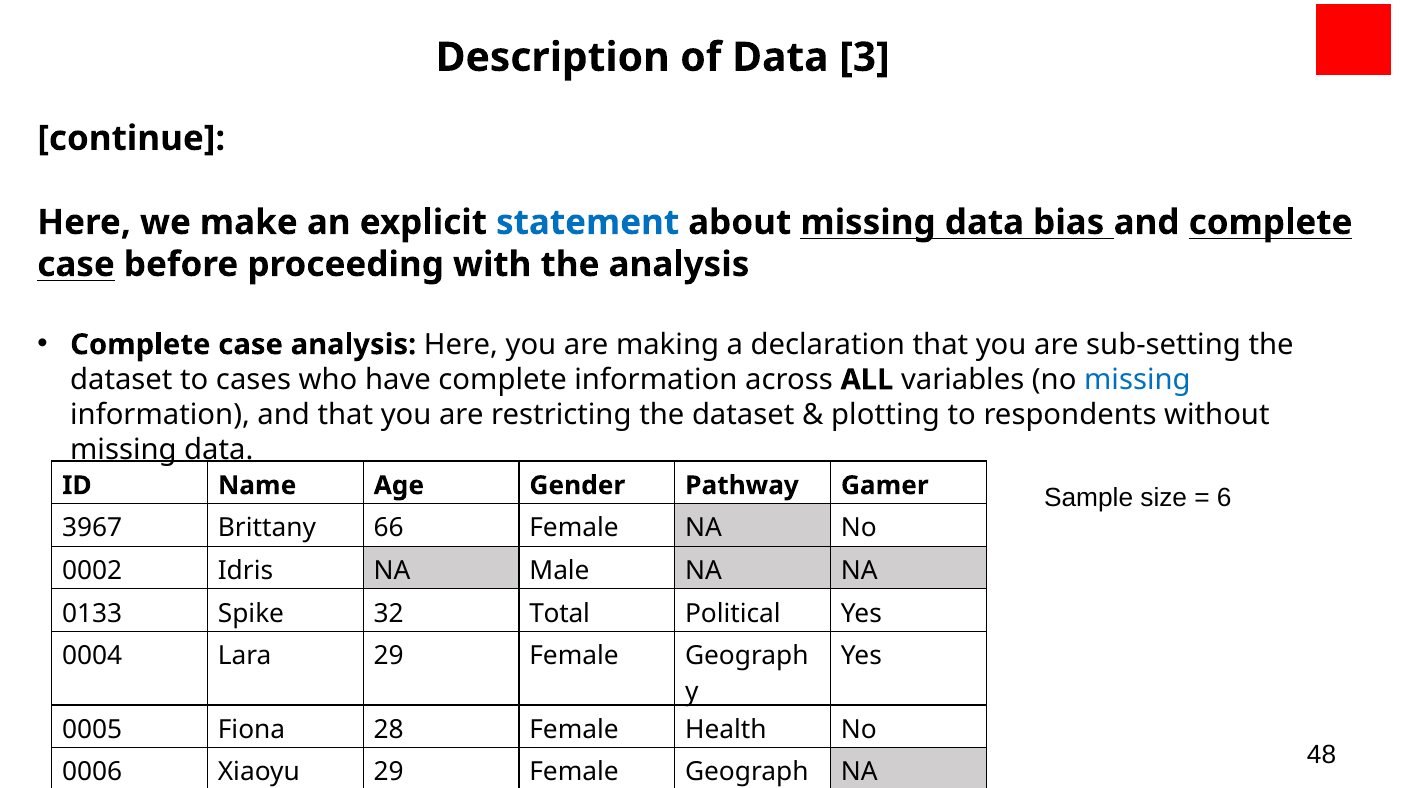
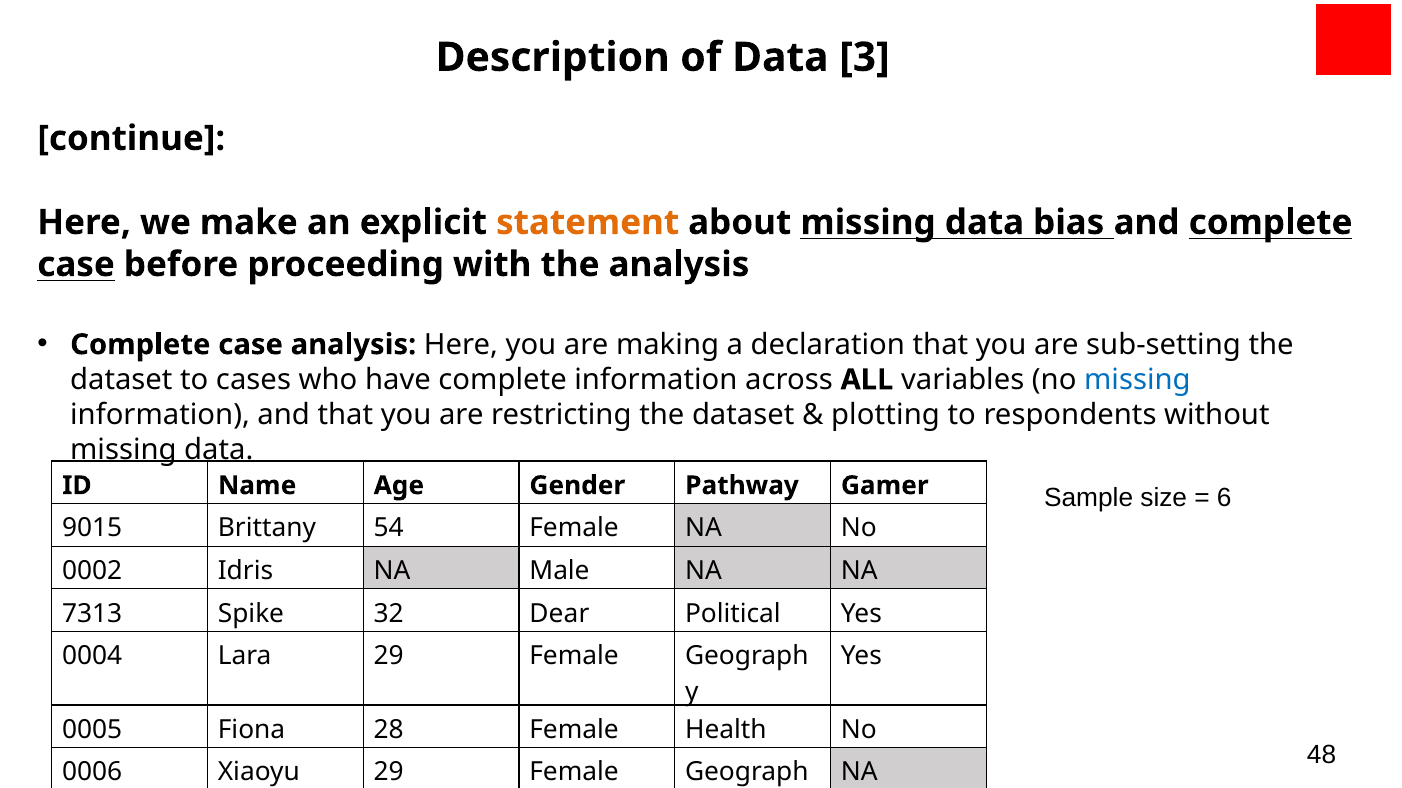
statement colour: blue -> orange
3967: 3967 -> 9015
66: 66 -> 54
0133: 0133 -> 7313
Total: Total -> Dear
